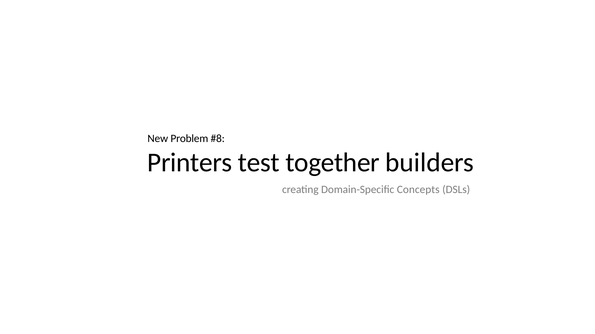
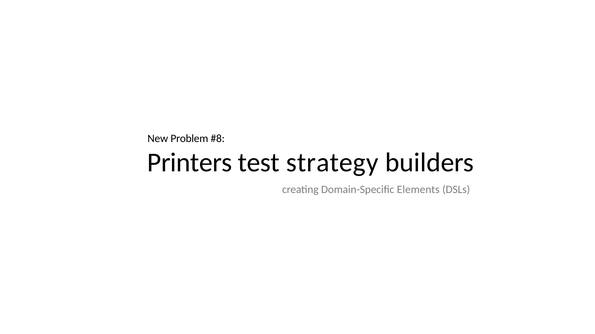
together: together -> strategy
Concepts: Concepts -> Elements
